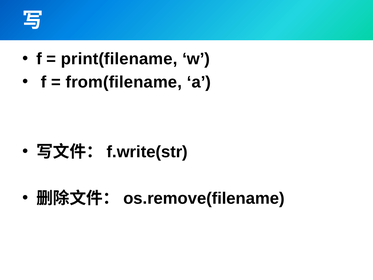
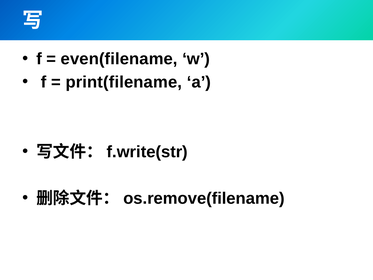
print(filename: print(filename -> even(filename
from(filename: from(filename -> print(filename
